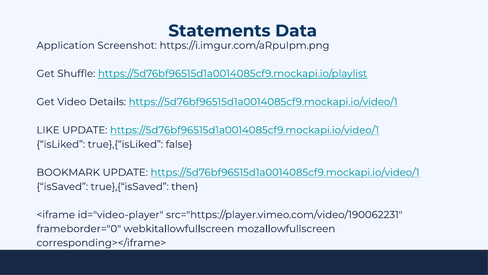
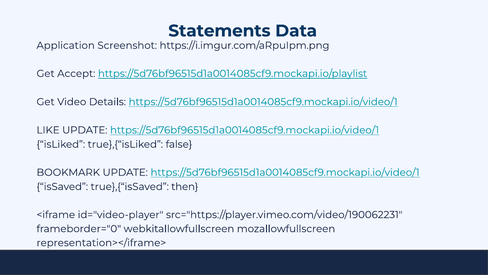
Shuffle: Shuffle -> Accept
corresponding></iframe>: corresponding></iframe> -> representation></iframe>
